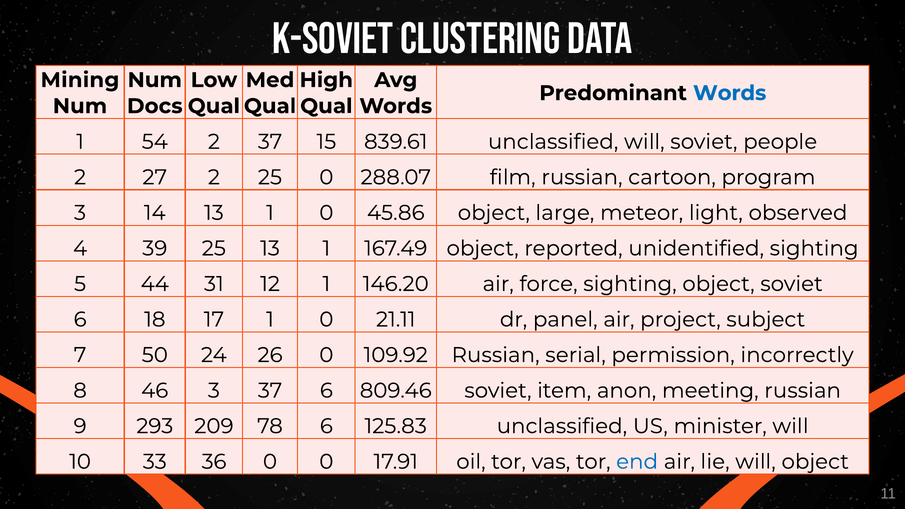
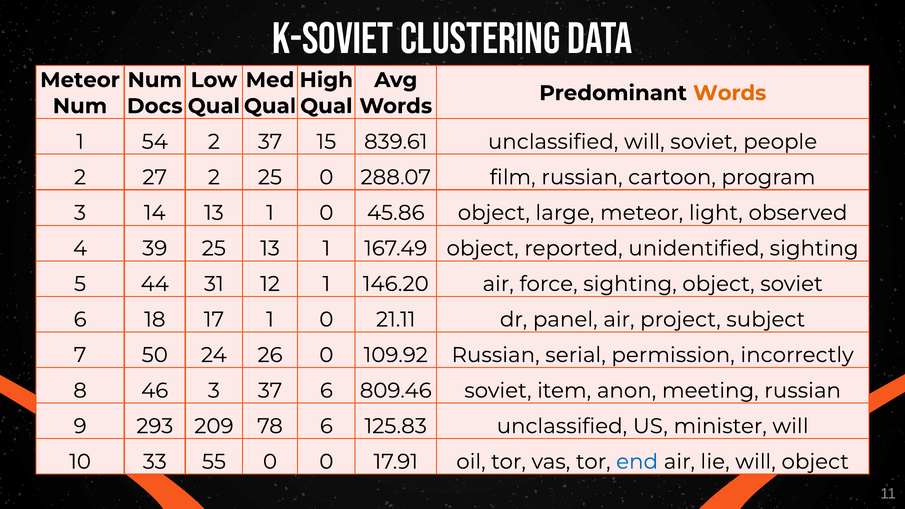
Mining at (80, 80): Mining -> Meteor
Words at (730, 93) colour: blue -> orange
36: 36 -> 55
